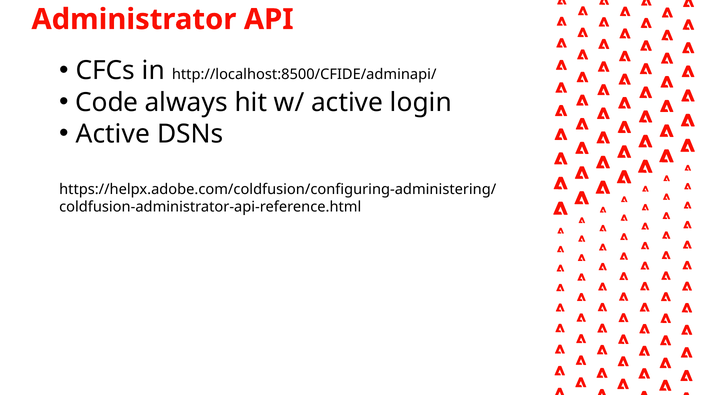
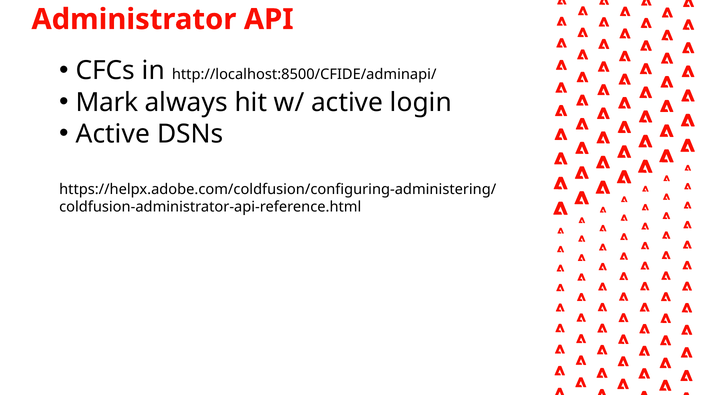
Code: Code -> Mark
